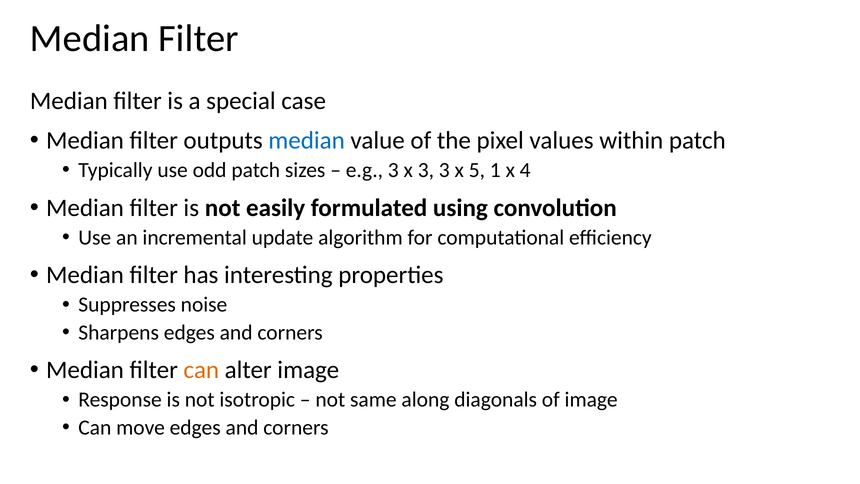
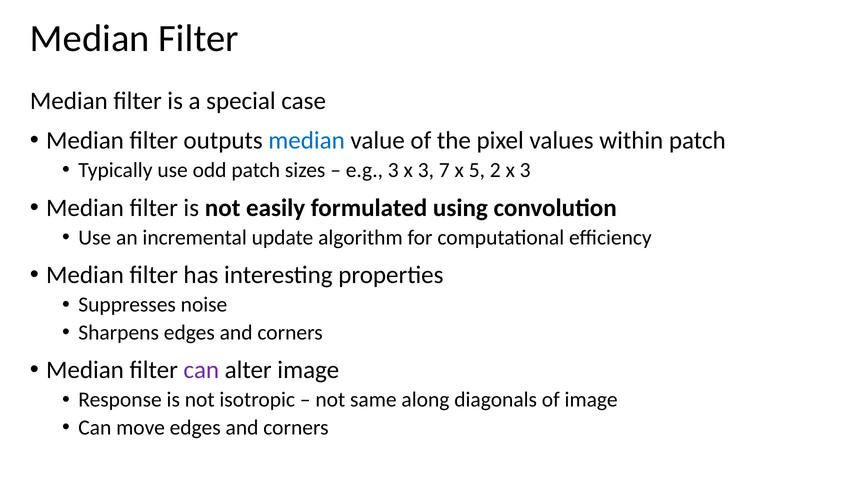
3 3: 3 -> 7
1: 1 -> 2
4 at (525, 170): 4 -> 3
can at (201, 370) colour: orange -> purple
